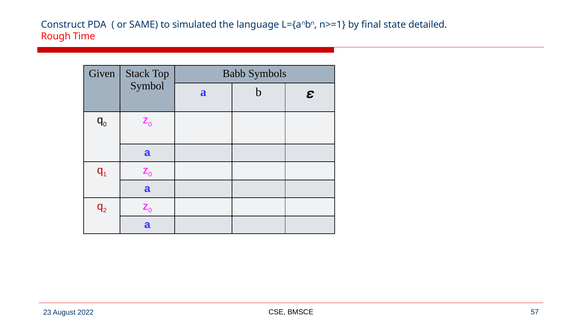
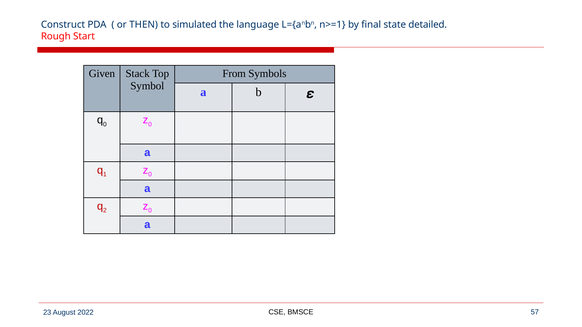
SAME: SAME -> THEN
Time: Time -> Start
Babb: Babb -> From
